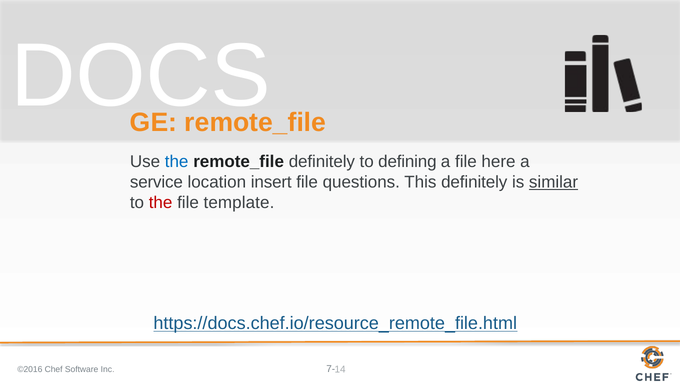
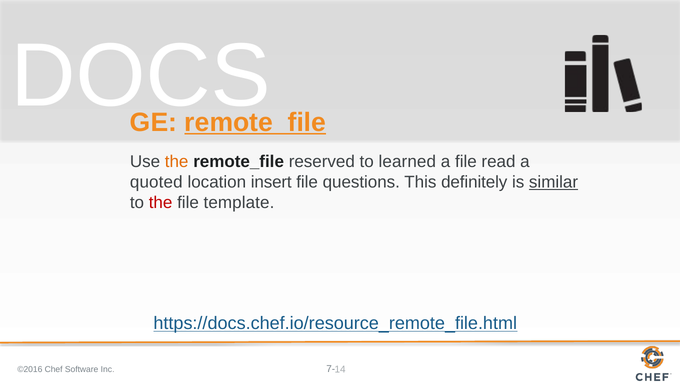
remote_file at (255, 122) underline: none -> present
the at (177, 162) colour: blue -> orange
remote_file definitely: definitely -> reserved
defining: defining -> learned
here: here -> read
service: service -> quoted
